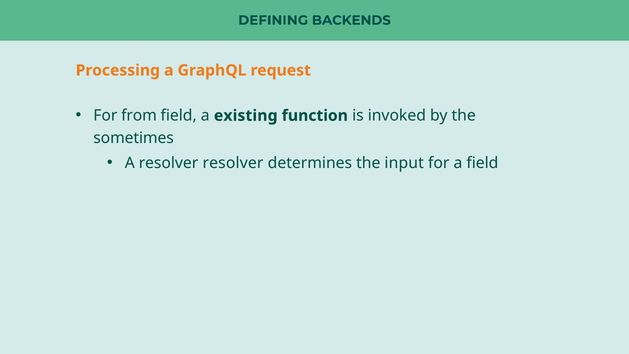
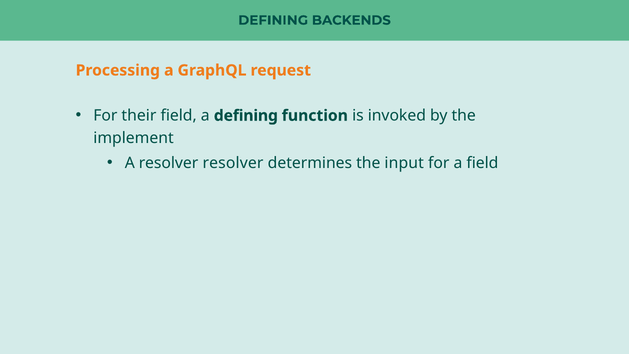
from: from -> their
a existing: existing -> defining
sometimes: sometimes -> implement
